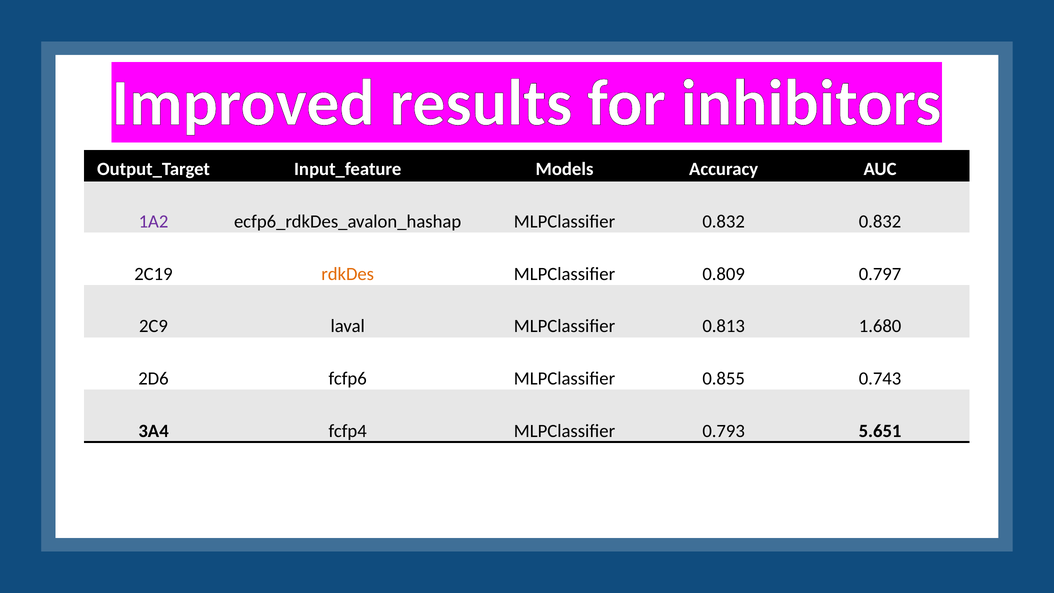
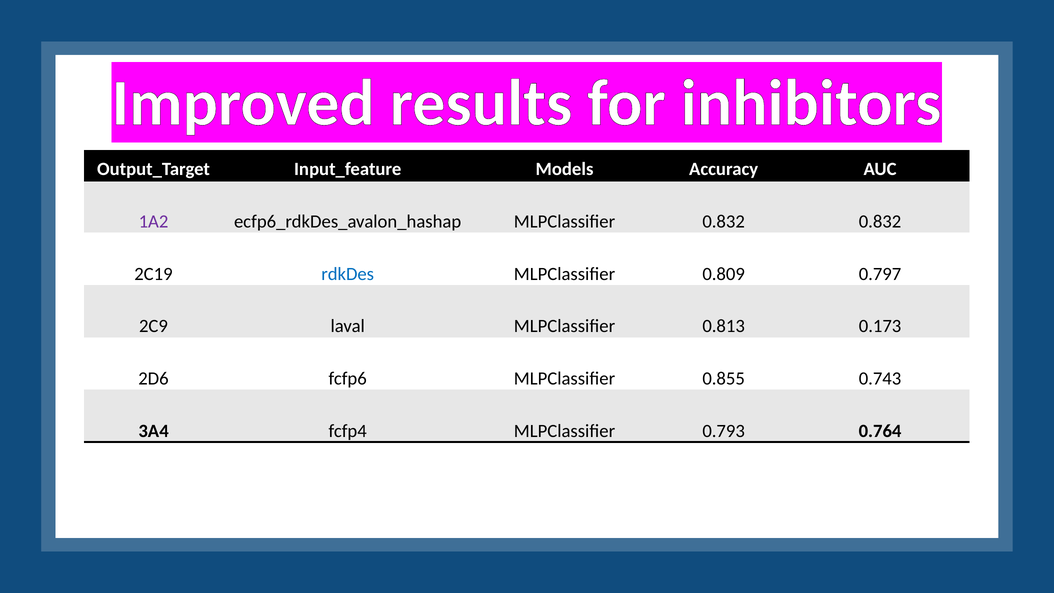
rdkDes colour: orange -> blue
1.680: 1.680 -> 0.173
5.651: 5.651 -> 0.764
